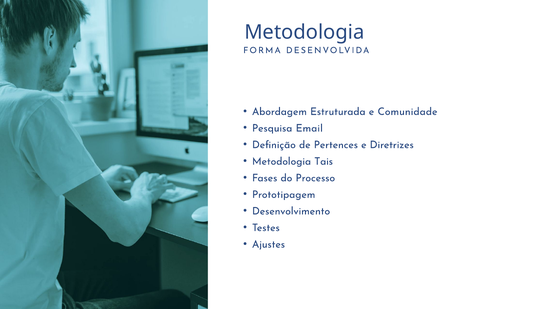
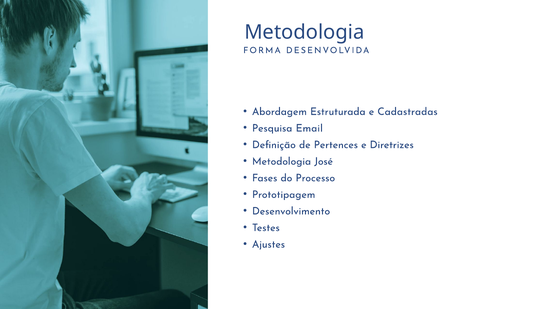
Comunidade: Comunidade -> Cadastradas
Tais: Tais -> José
